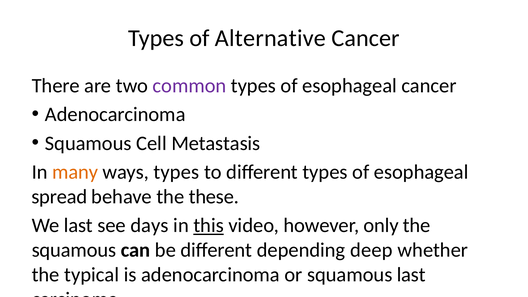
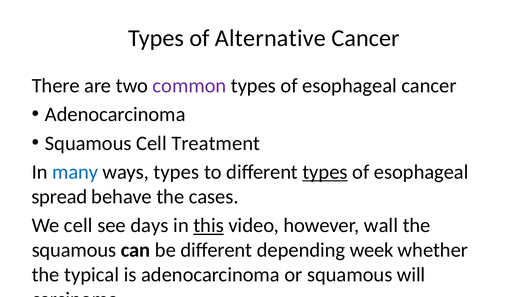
Metastasis: Metastasis -> Treatment
many colour: orange -> blue
types at (325, 172) underline: none -> present
these: these -> cases
We last: last -> cell
only: only -> wall
deep: deep -> week
squamous last: last -> will
